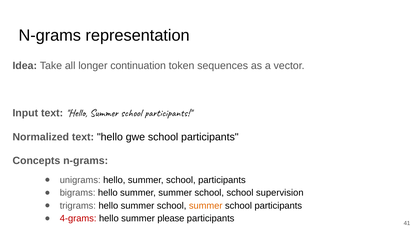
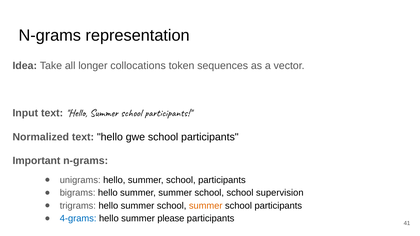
continuation: continuation -> collocations
Concepts: Concepts -> Important
4-grams colour: red -> blue
